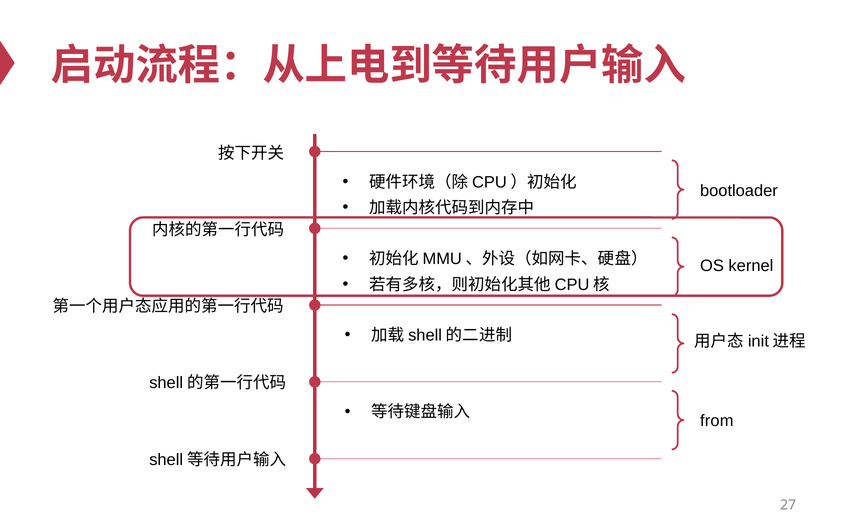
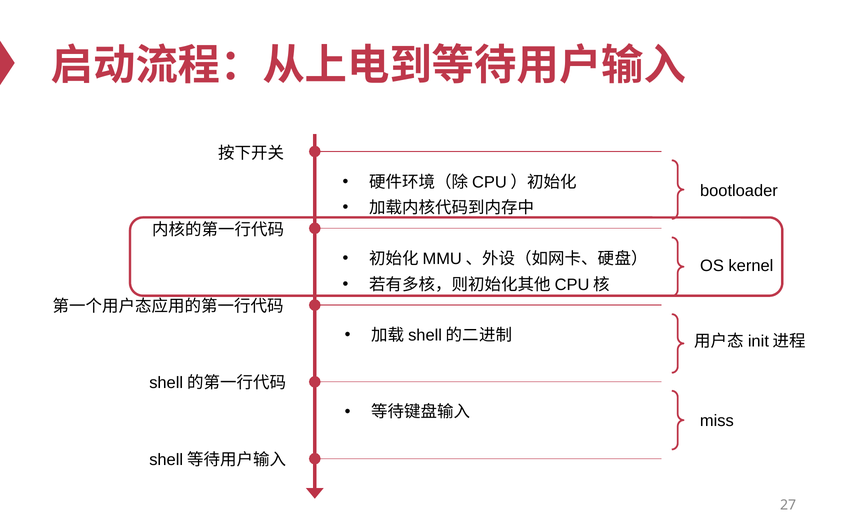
from: from -> miss
